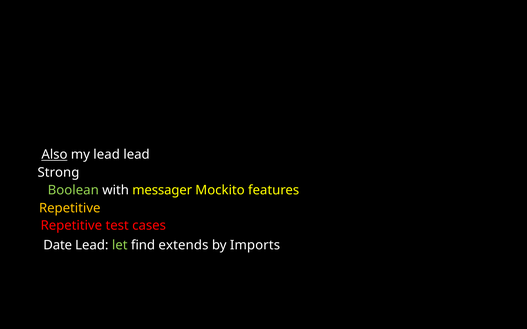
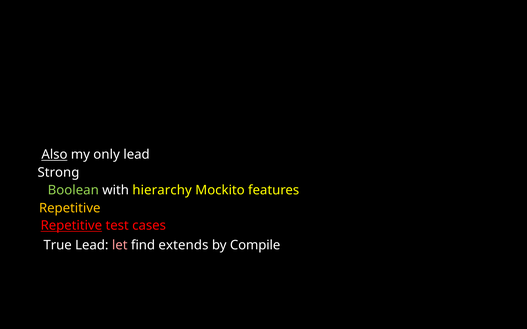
my lead: lead -> only
messager: messager -> hierarchy
Repetitive at (71, 226) underline: none -> present
Date: Date -> True
let colour: light green -> pink
Imports: Imports -> Compile
